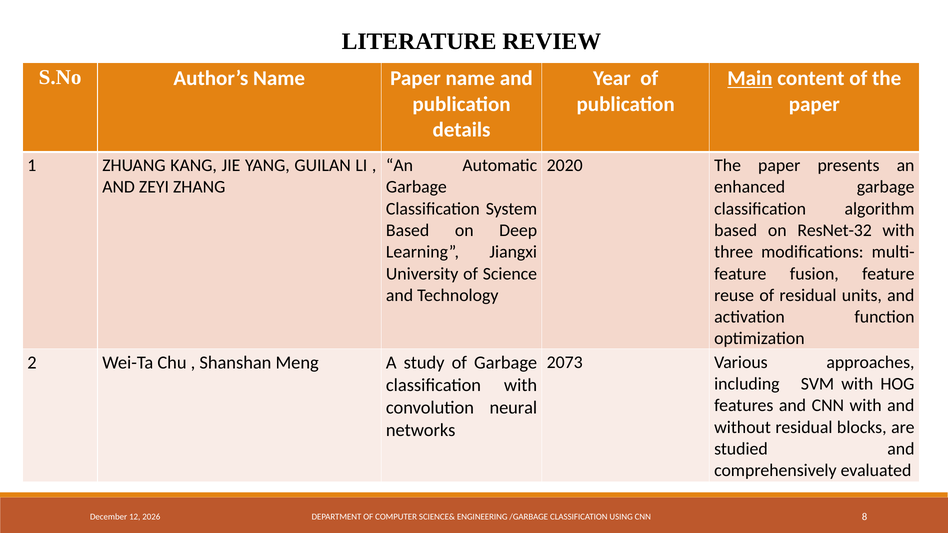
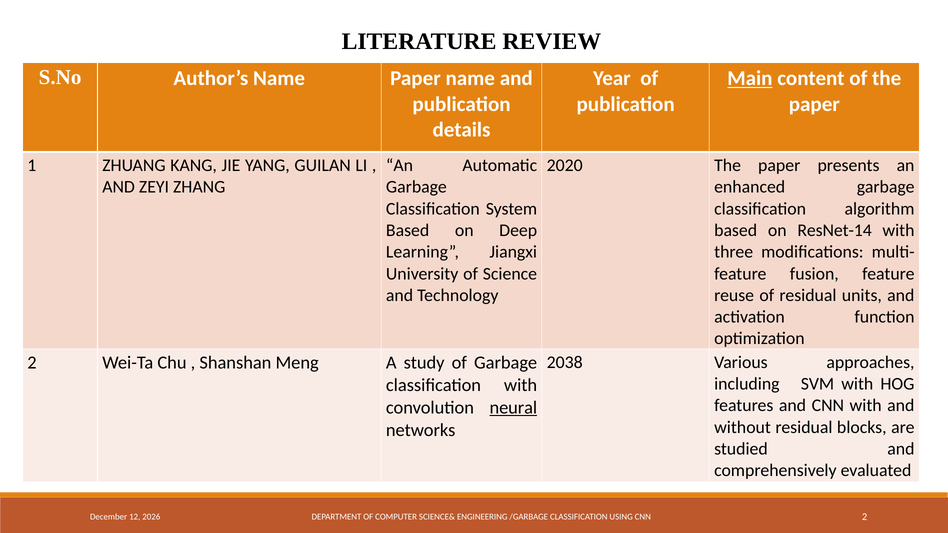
ResNet-32: ResNet-32 -> ResNet-14
2073: 2073 -> 2038
neural underline: none -> present
CNN 8: 8 -> 2
